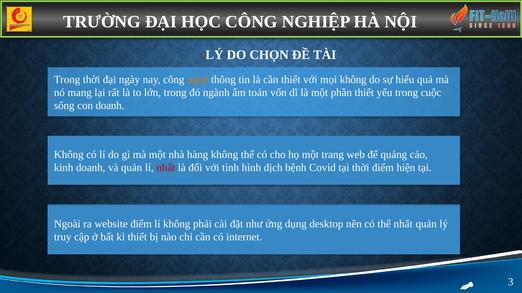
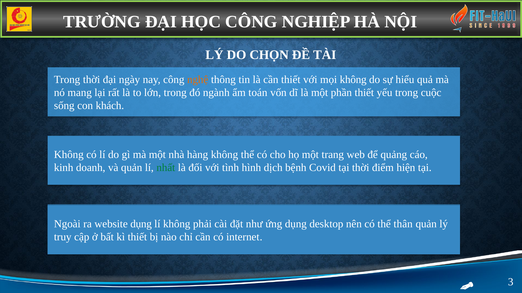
con doanh: doanh -> khách
nhất at (166, 168) colour: red -> green
website điểm: điểm -> dụng
thể nhất: nhất -> thân
